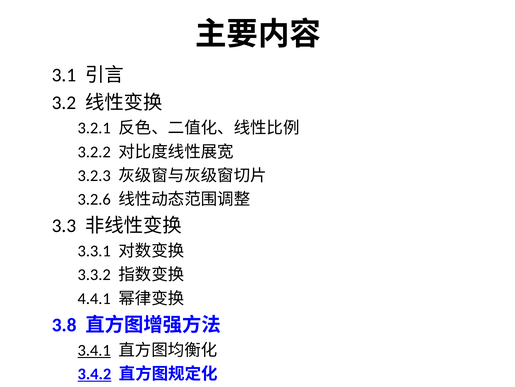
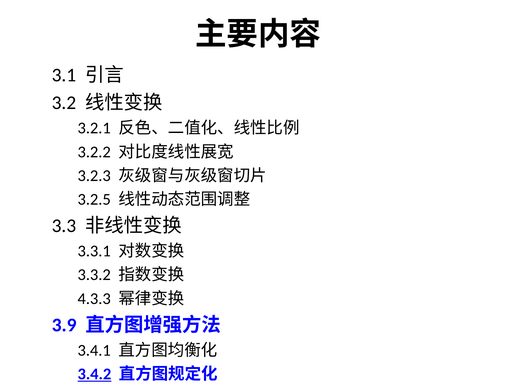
3.2.6: 3.2.6 -> 3.2.5
4.4.1: 4.4.1 -> 4.3.3
3.8: 3.8 -> 3.9
3.4.1 underline: present -> none
